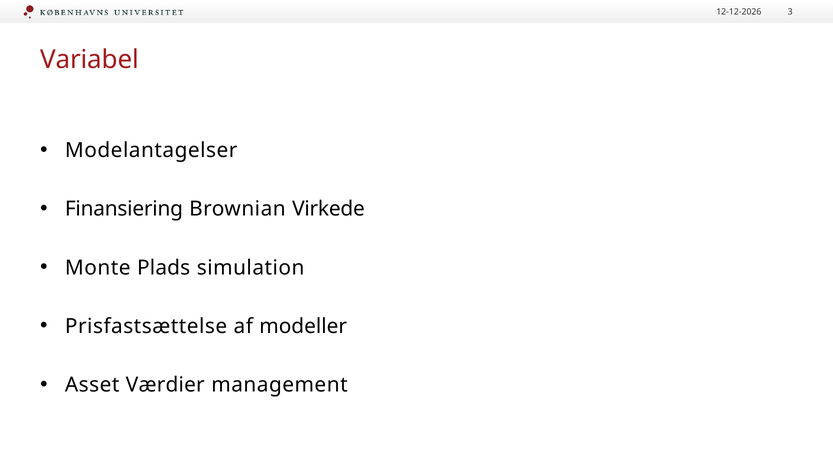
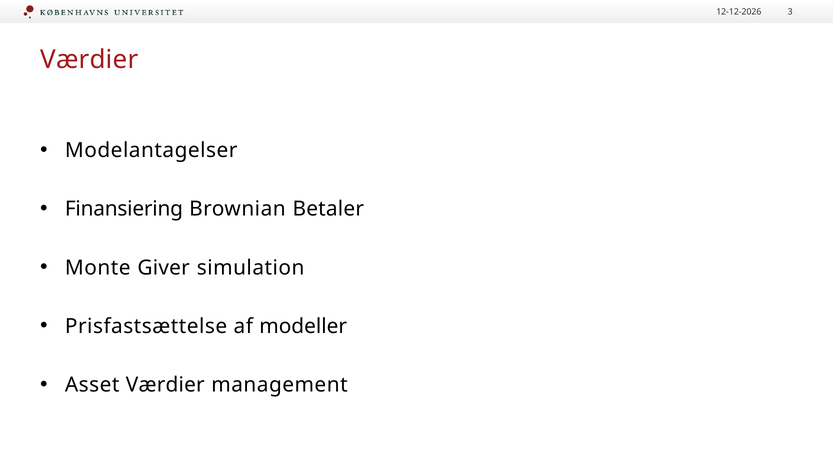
Variabel at (90, 60): Variabel -> Værdier
Virkede: Virkede -> Betaler
Plads: Plads -> Giver
